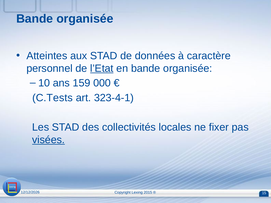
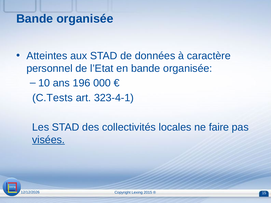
l’Etat underline: present -> none
159: 159 -> 196
fixer: fixer -> faire
